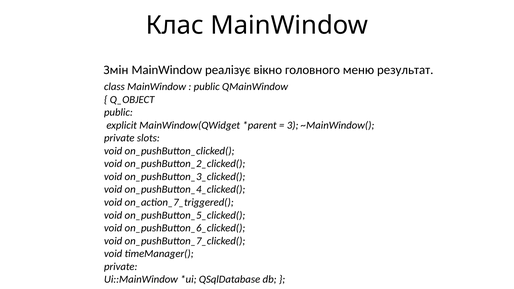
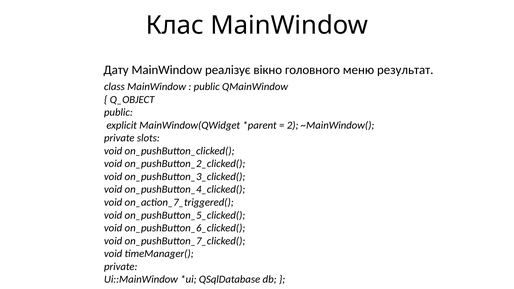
Змін: Змін -> Дату
3: 3 -> 2
